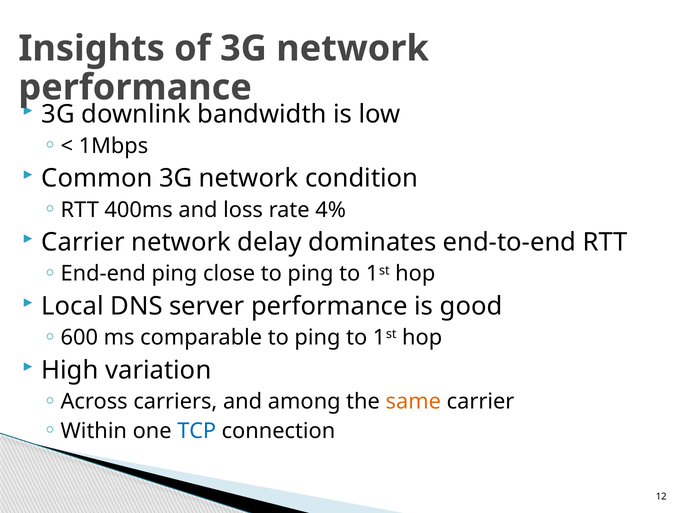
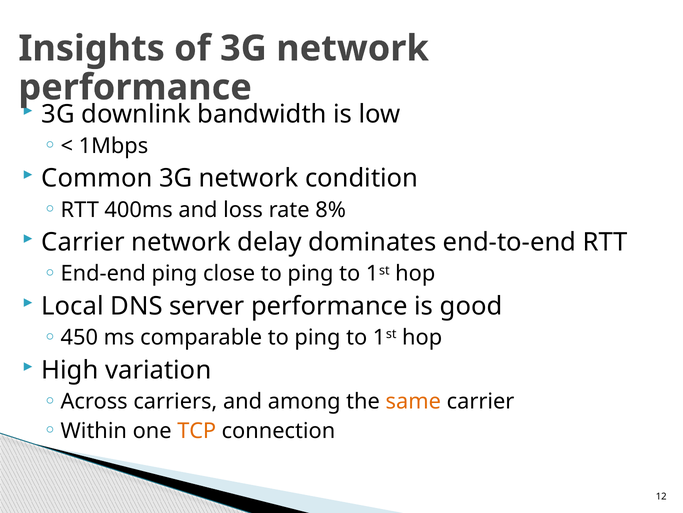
4%: 4% -> 8%
600: 600 -> 450
TCP colour: blue -> orange
